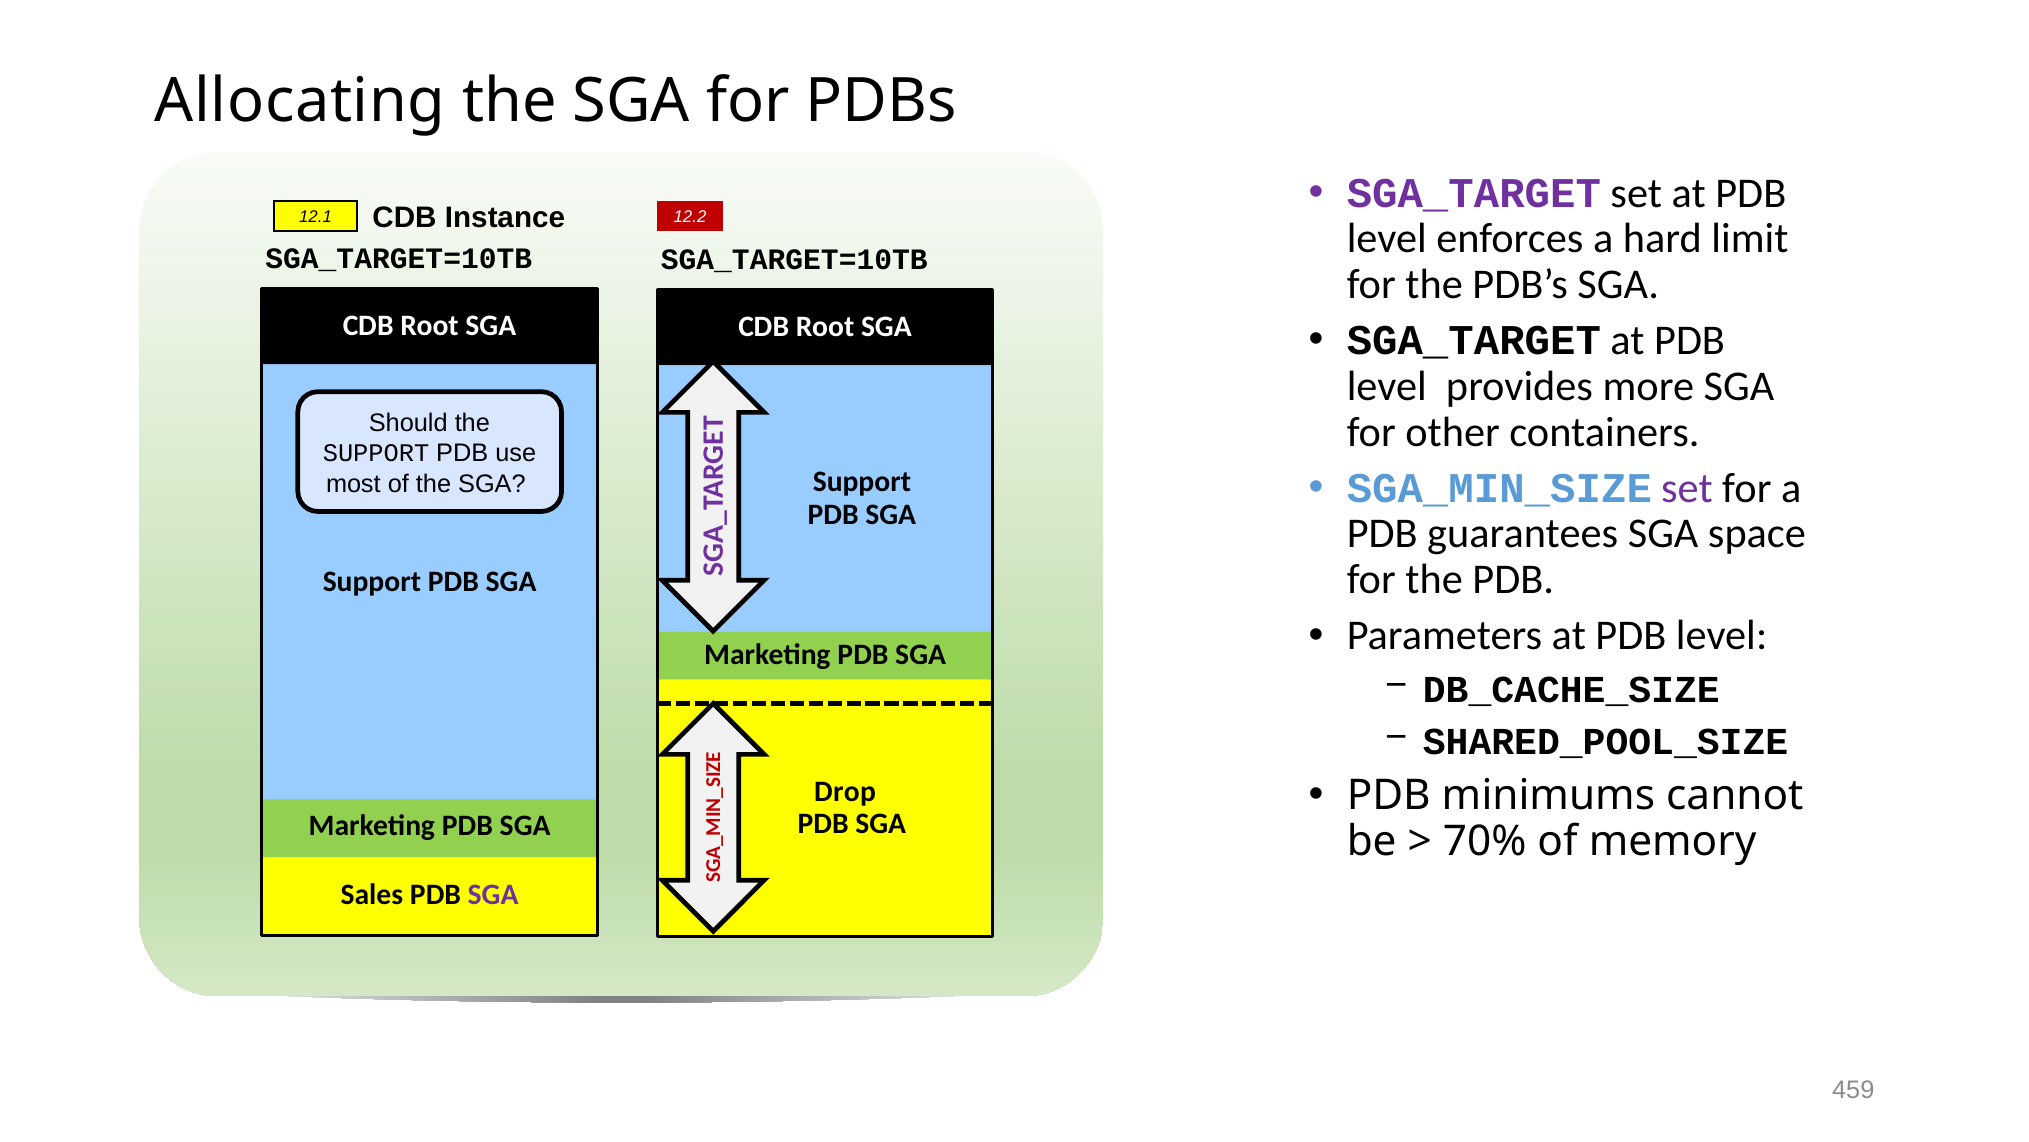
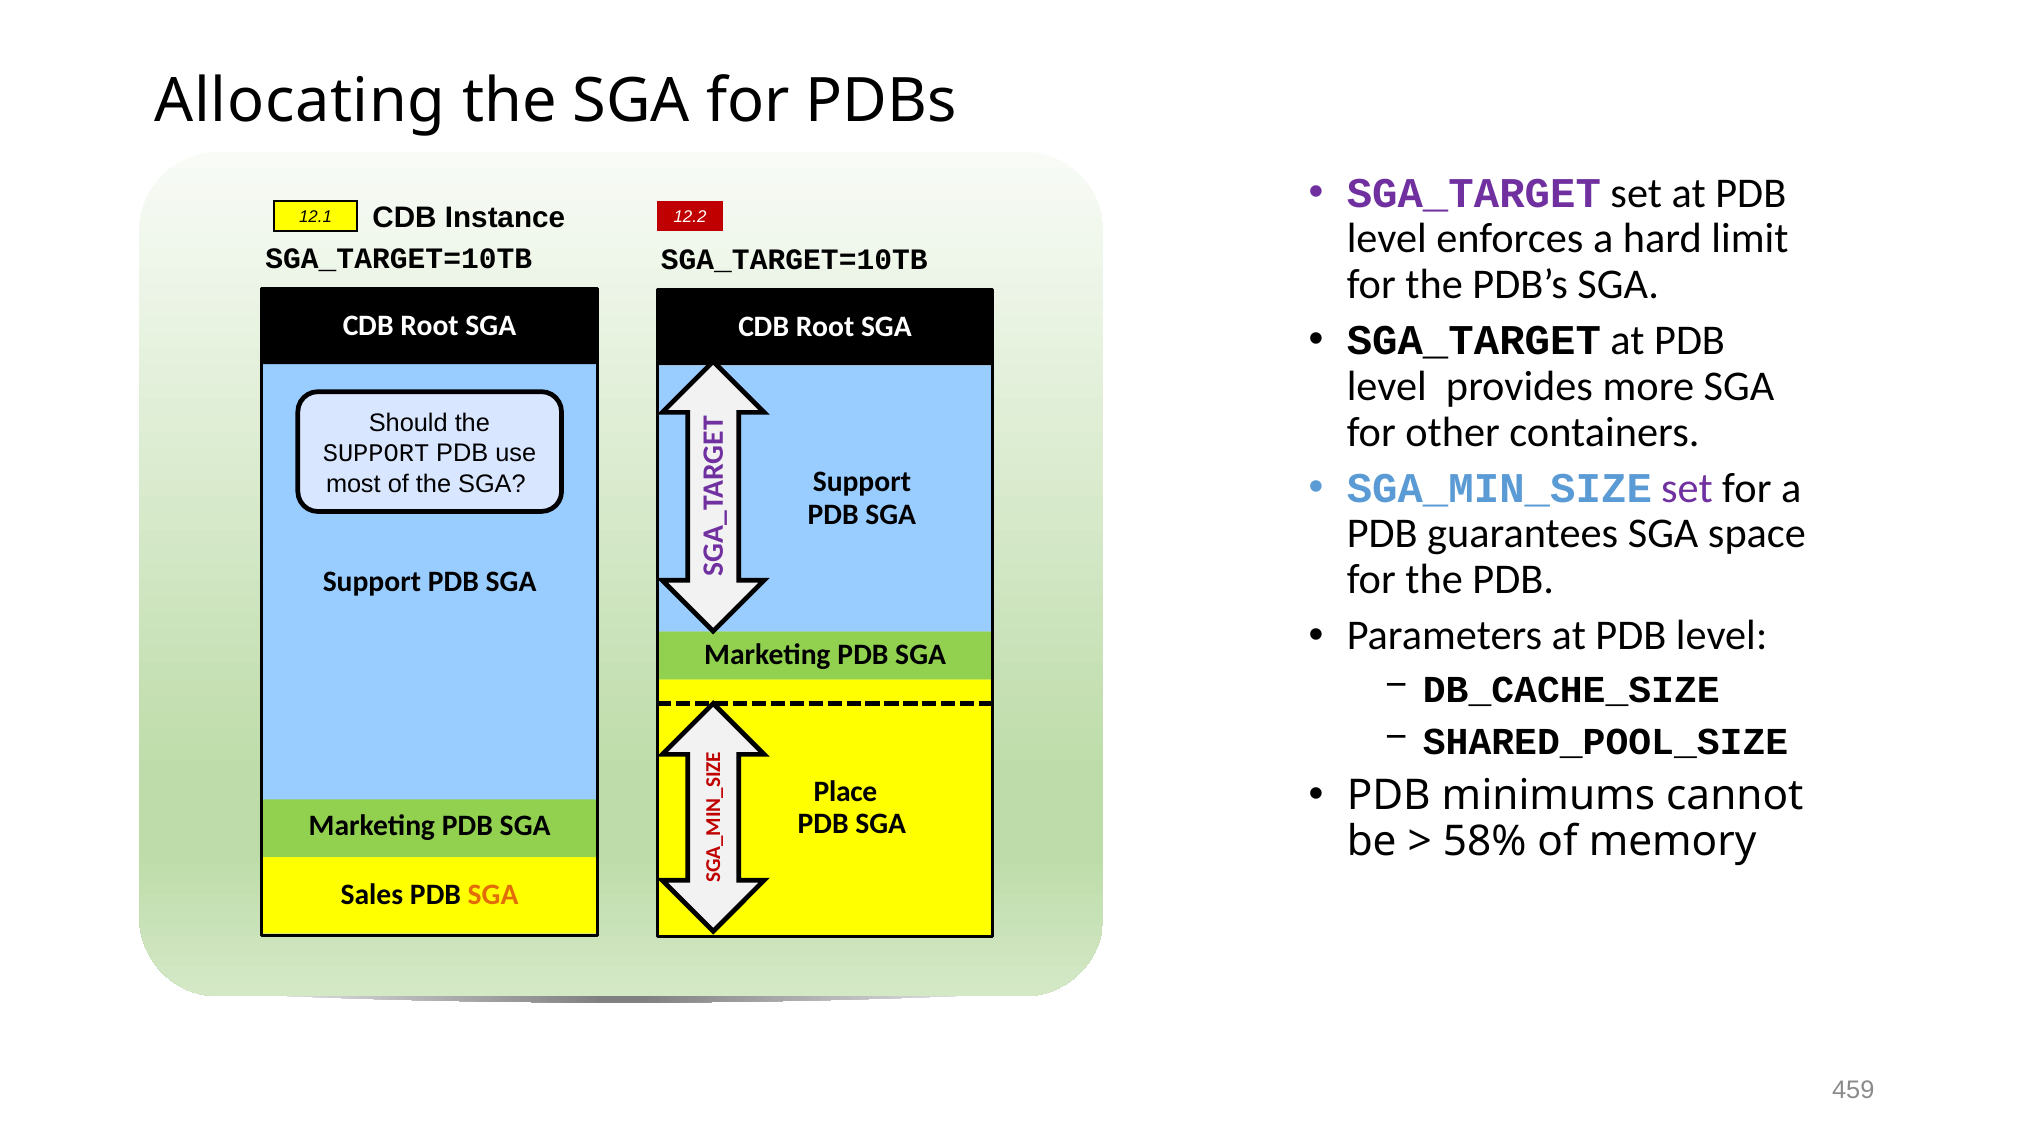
Drop: Drop -> Place
70%: 70% -> 58%
SGA at (493, 895) colour: purple -> orange
